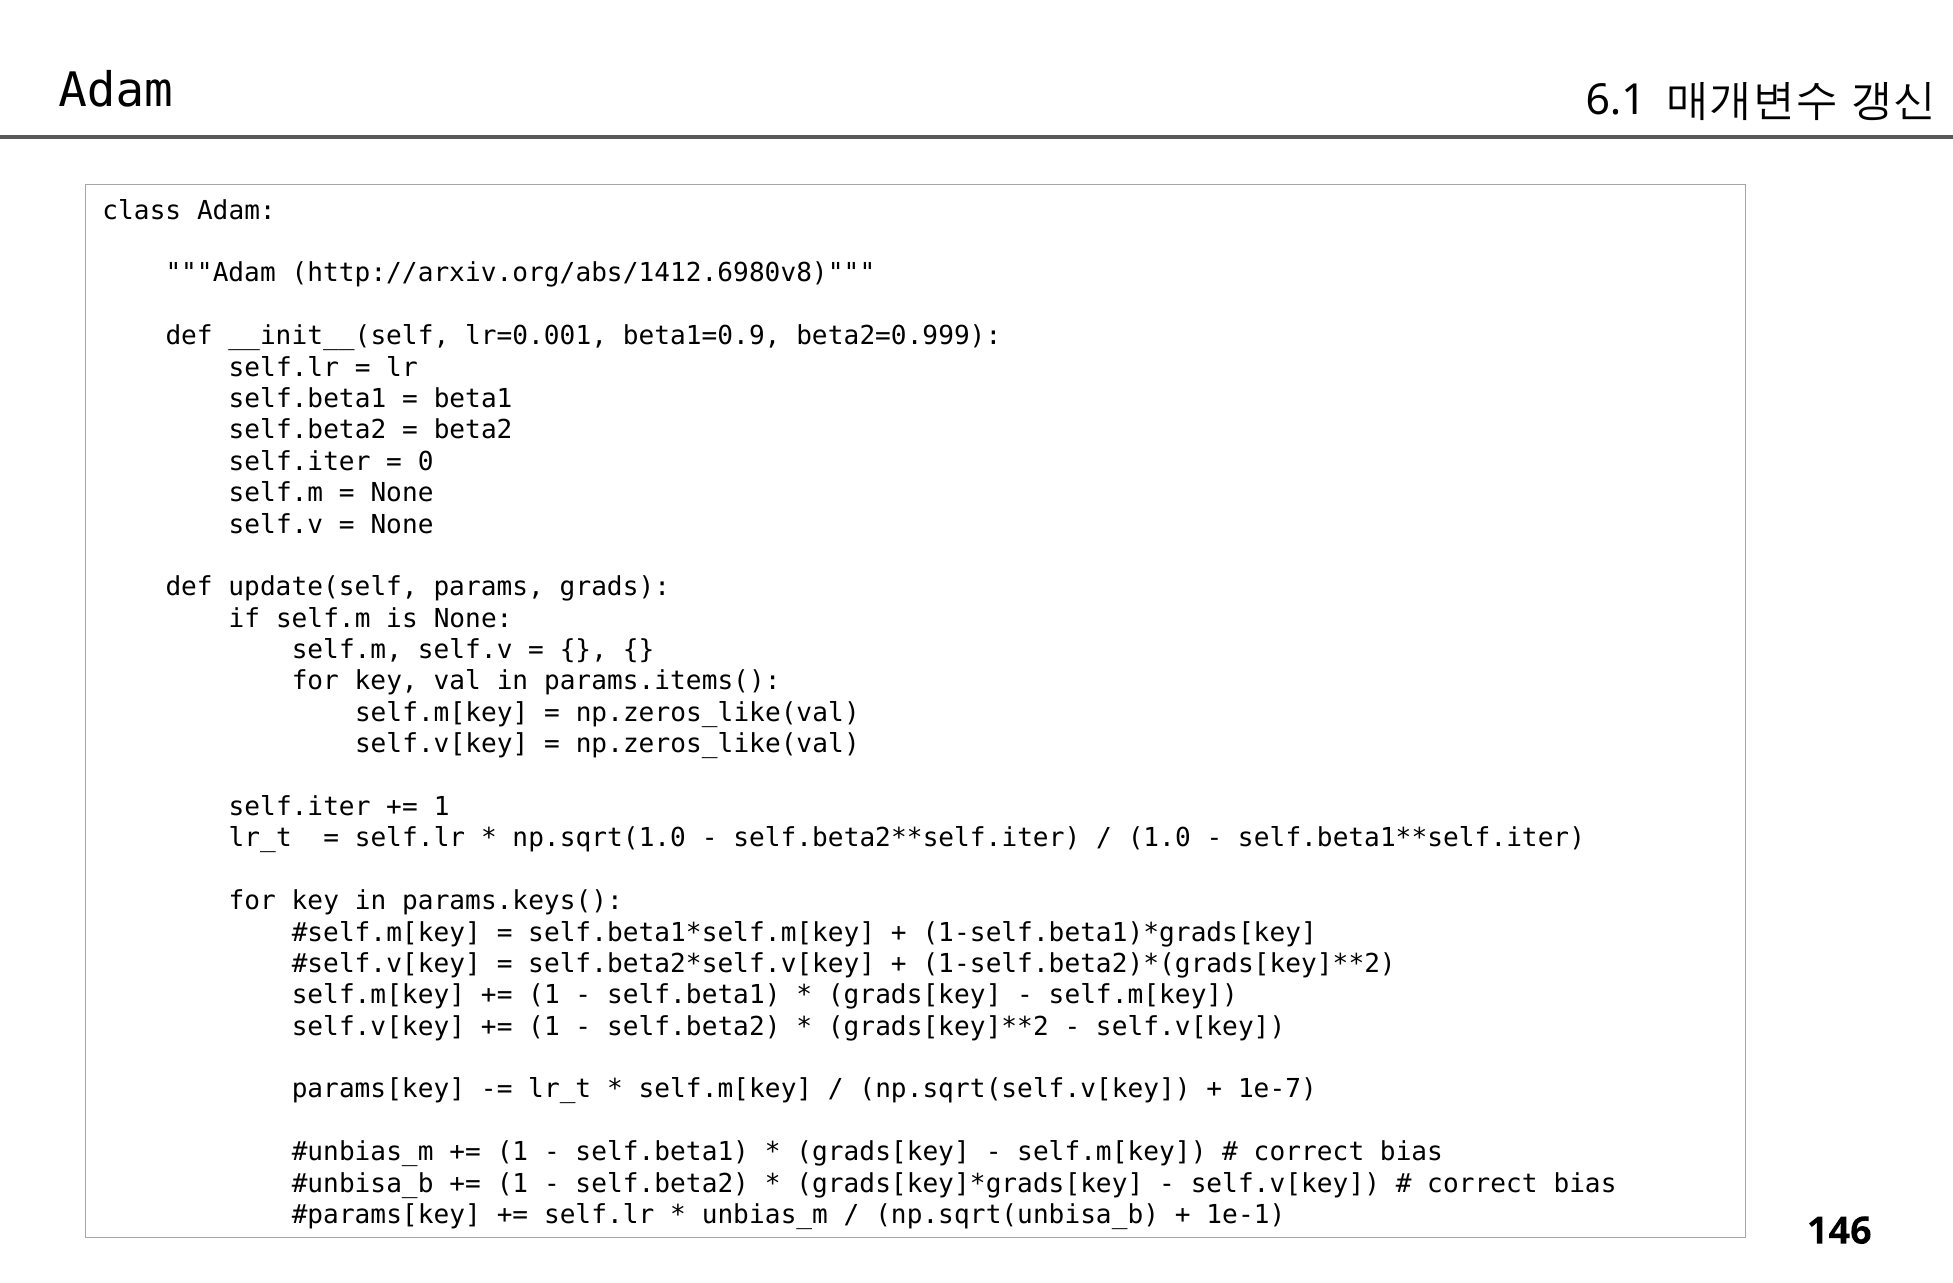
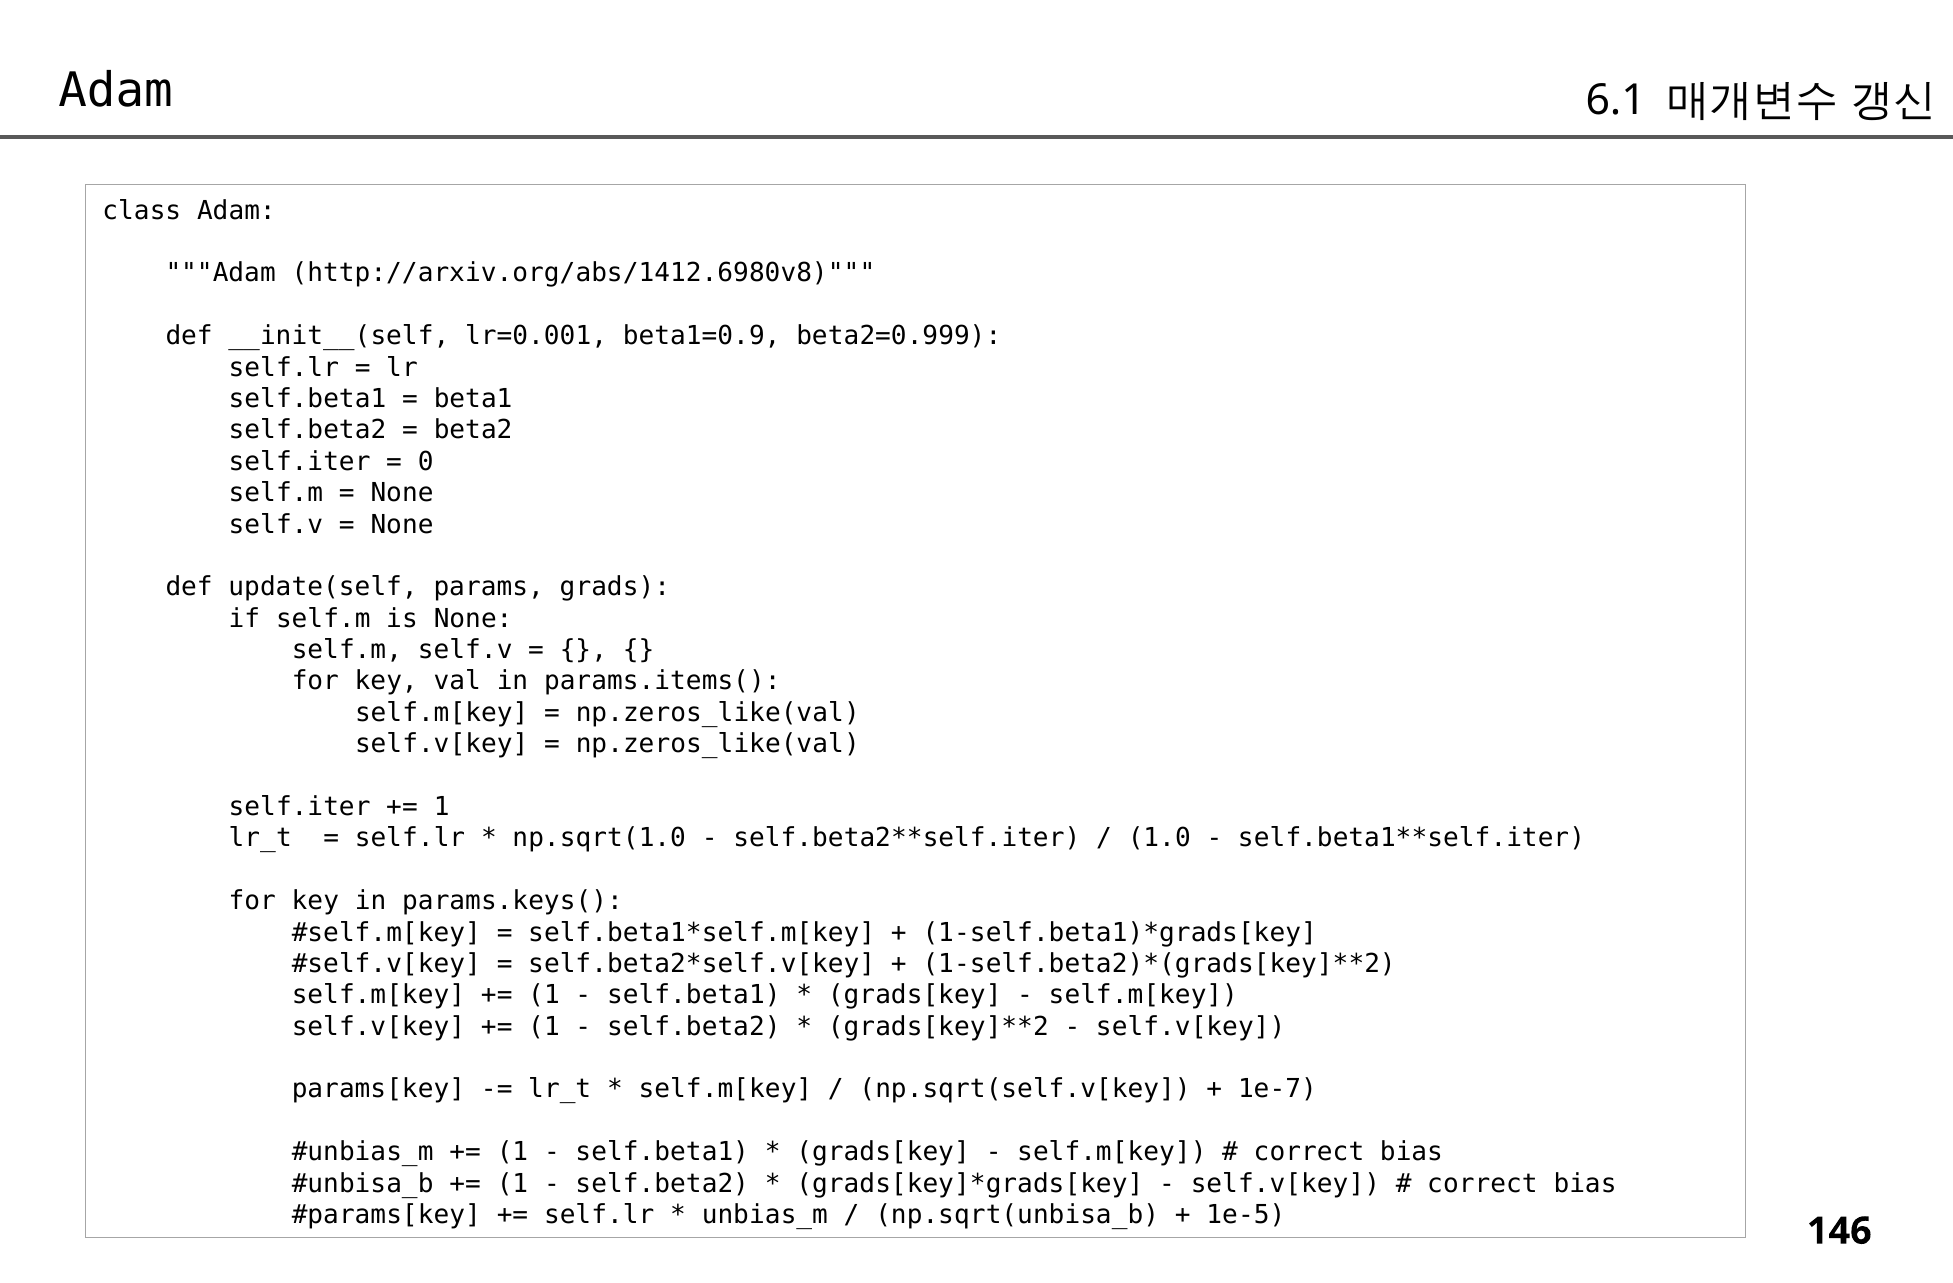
1e-1: 1e-1 -> 1e-5
